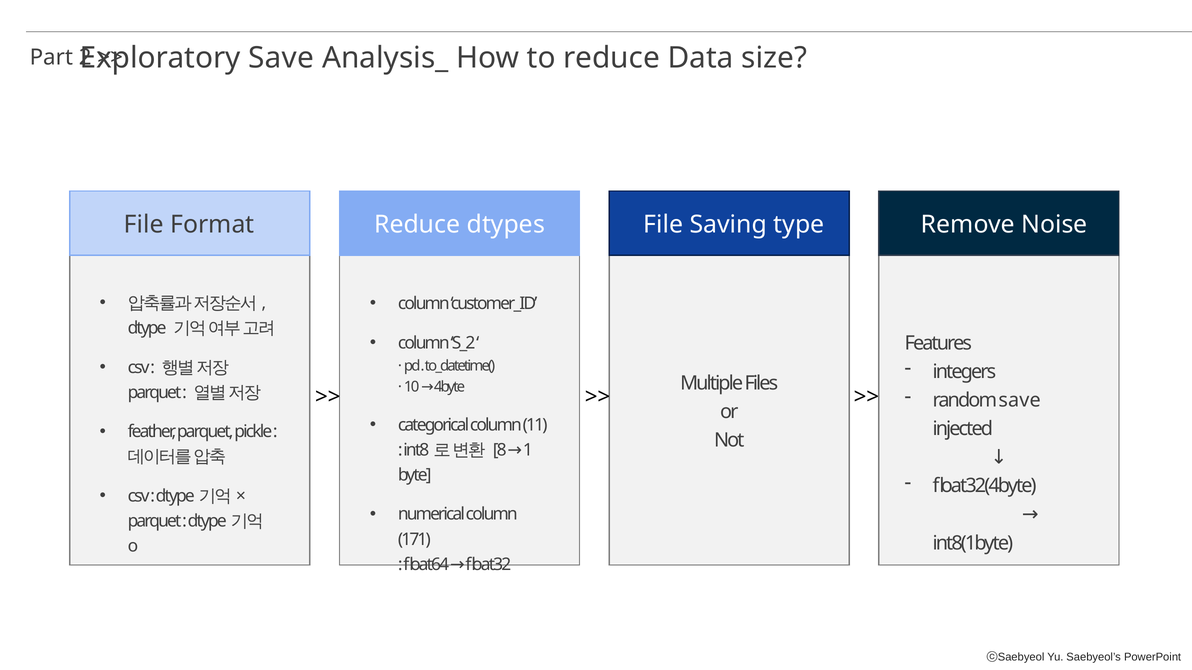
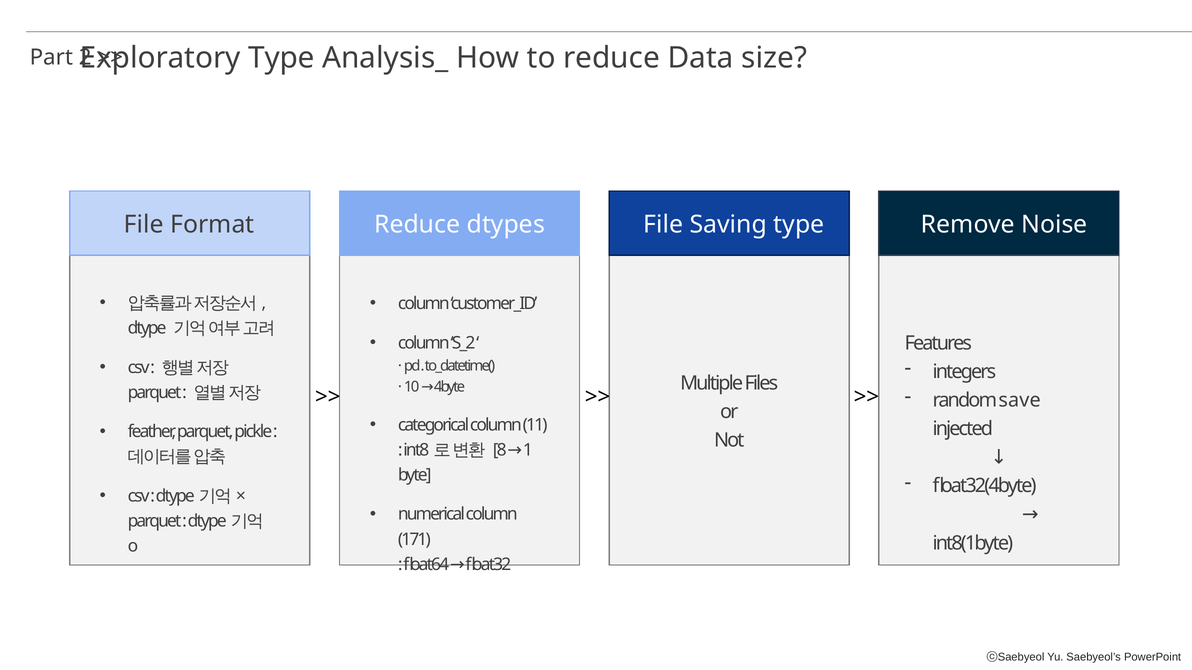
Save at (281, 58): Save -> Type
